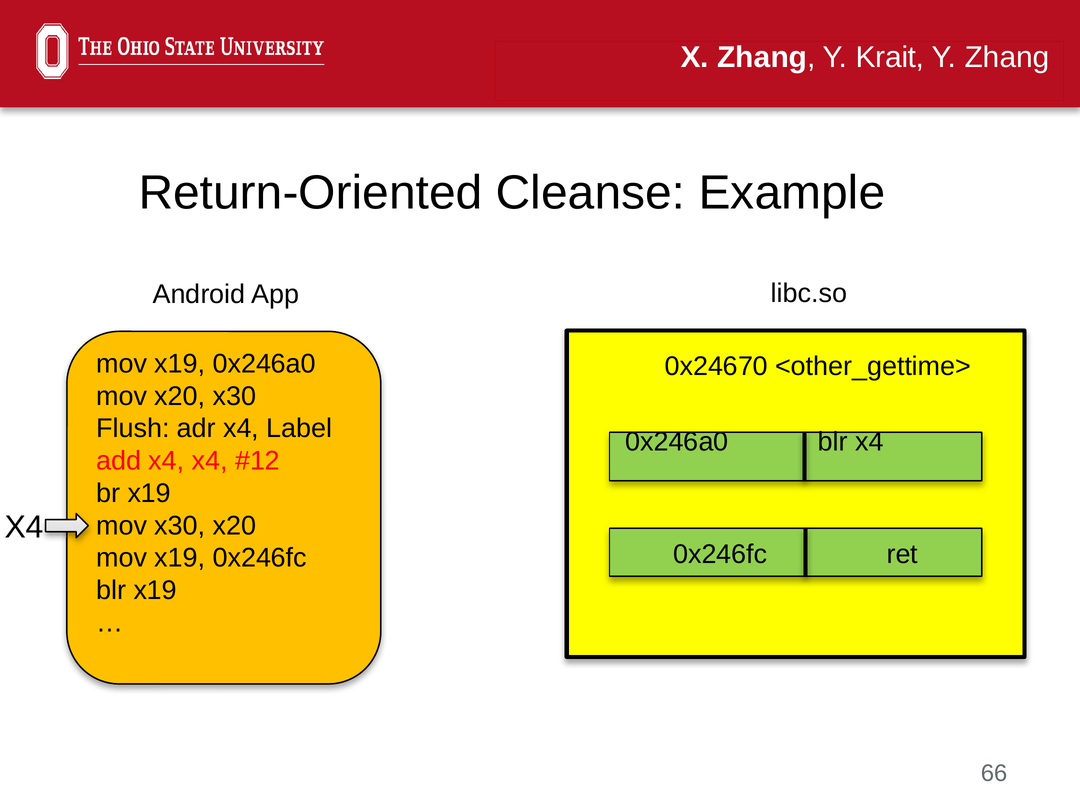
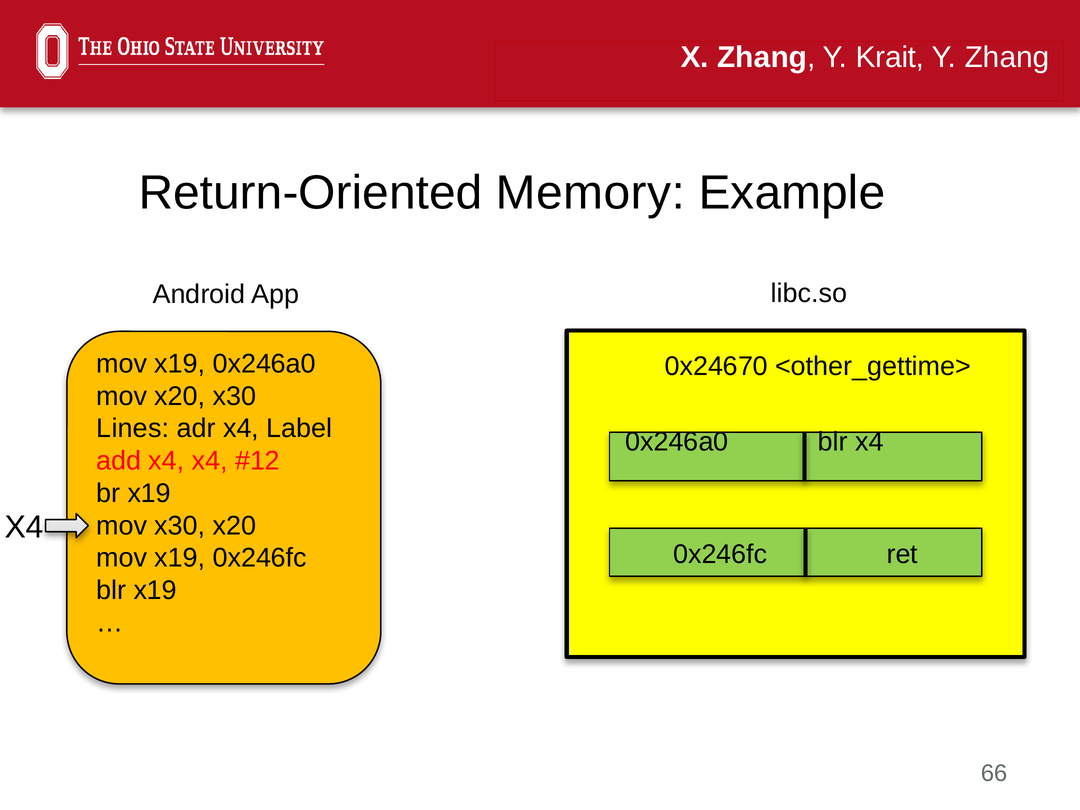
Cleanse: Cleanse -> Memory
Flush: Flush -> Lines
